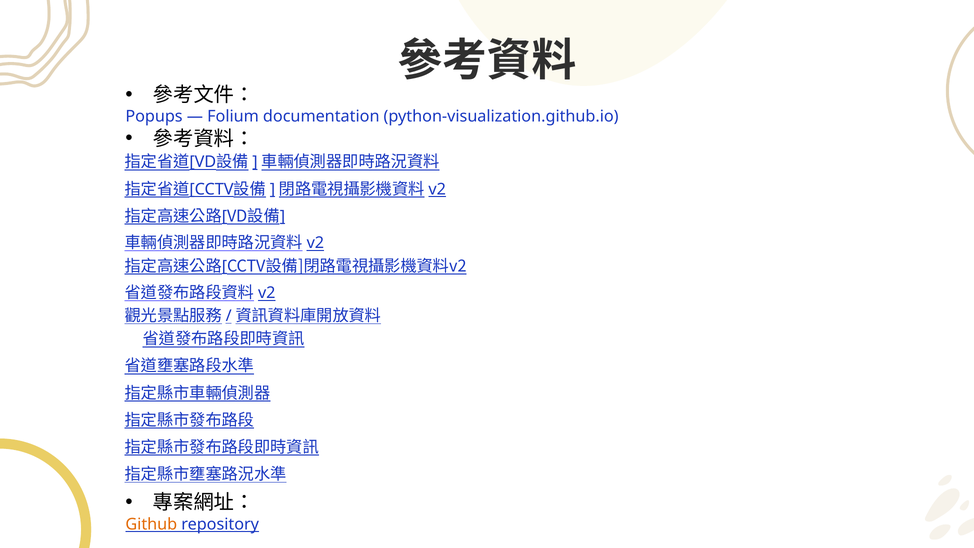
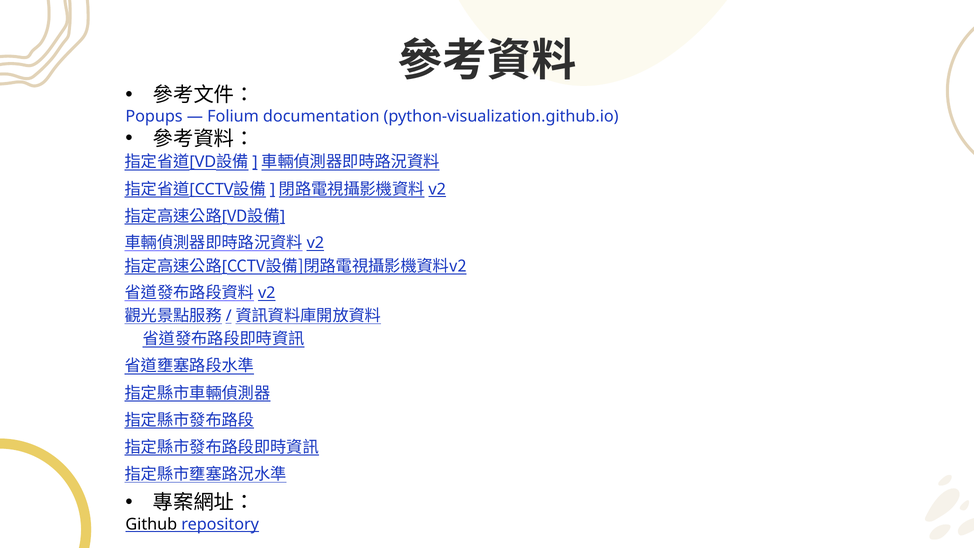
Github colour: orange -> black
